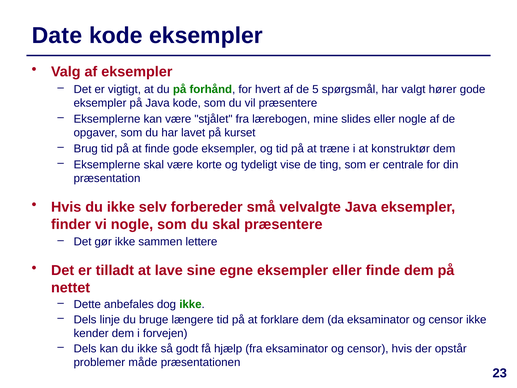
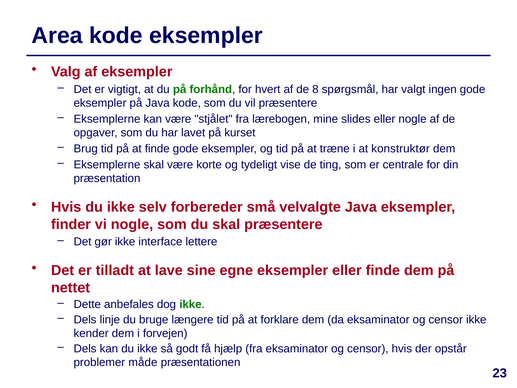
Date: Date -> Area
5: 5 -> 8
hører: hører -> ingen
sammen: sammen -> interface
